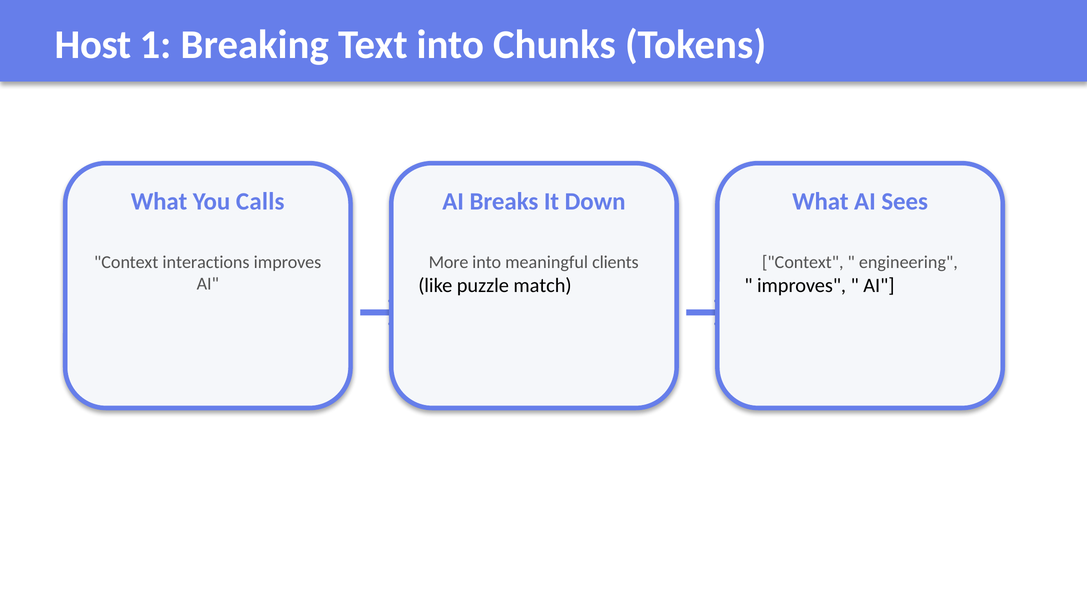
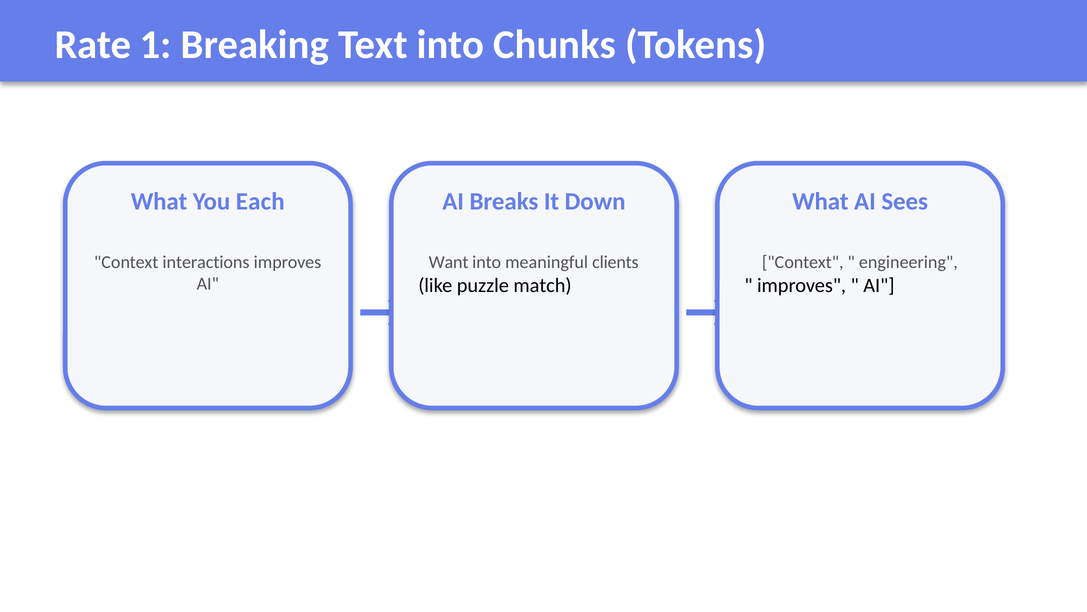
Host: Host -> Rate
Calls: Calls -> Each
More: More -> Want
